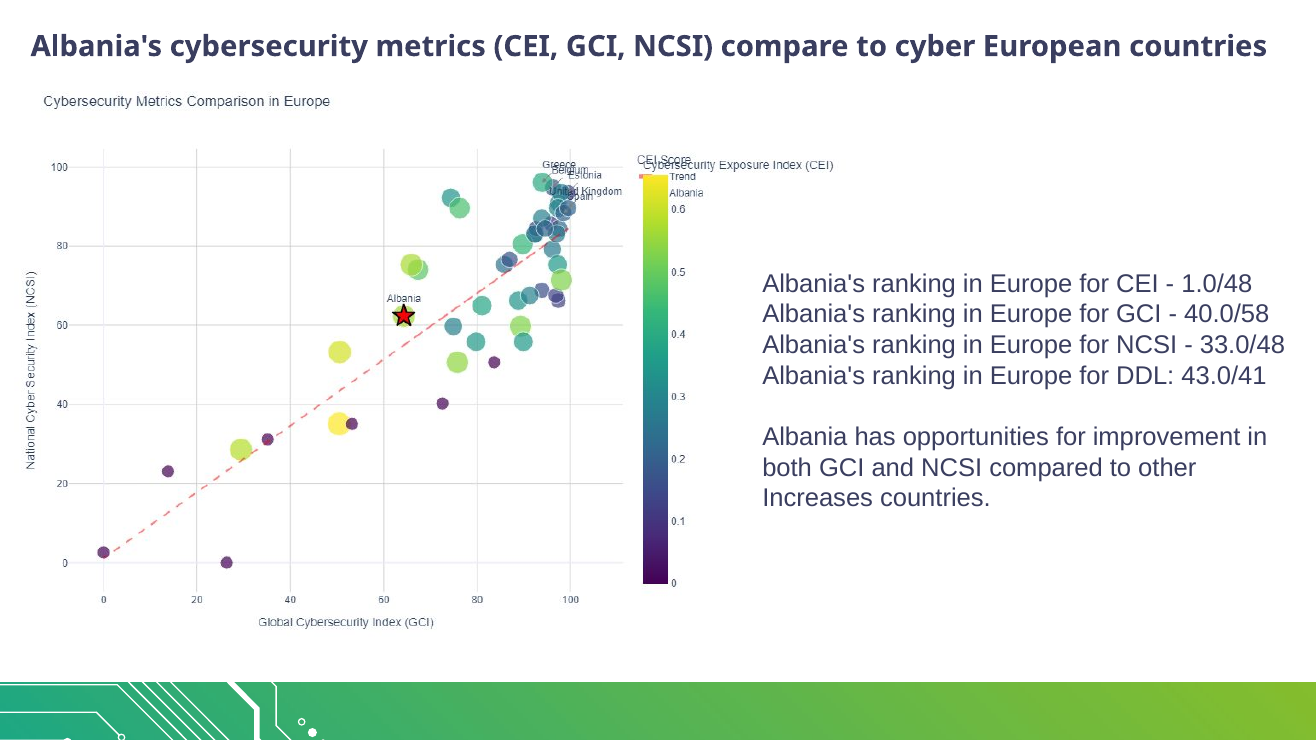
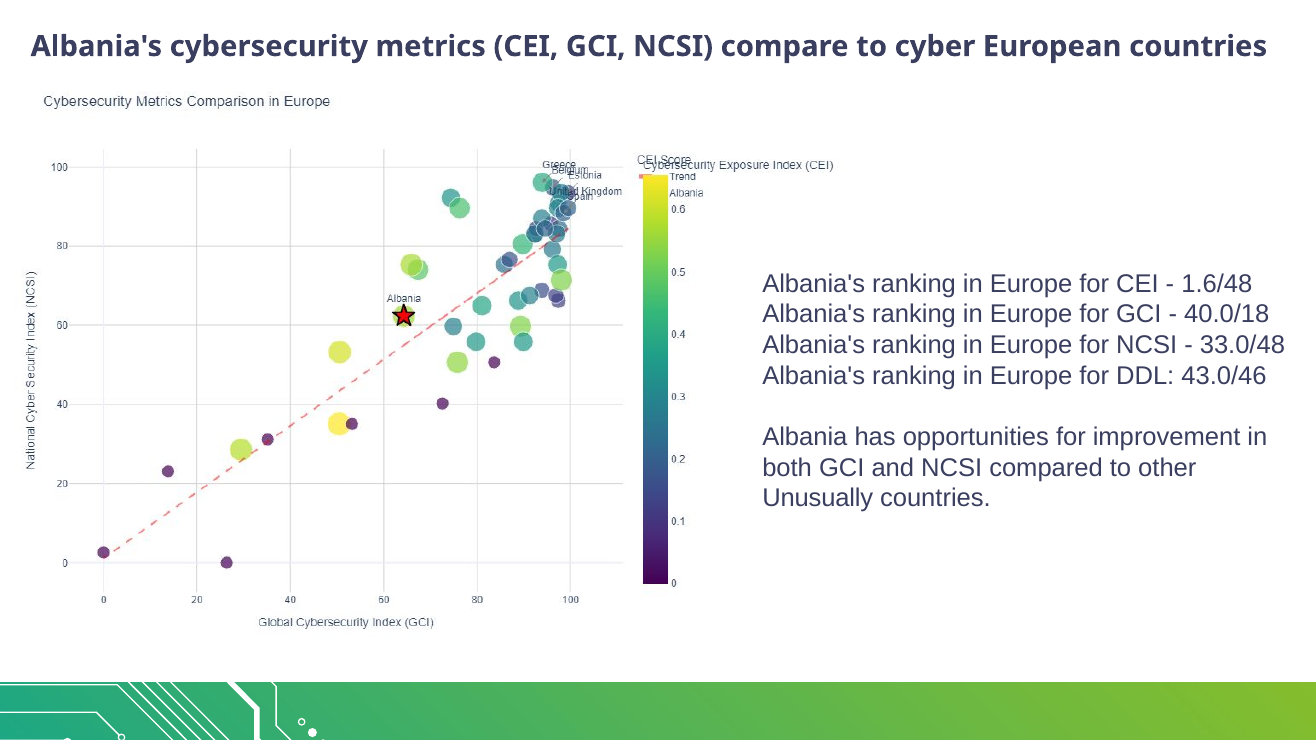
1.0/48: 1.0/48 -> 1.6/48
40.0/58: 40.0/58 -> 40.0/18
43.0/41: 43.0/41 -> 43.0/46
Increases: Increases -> Unusually
